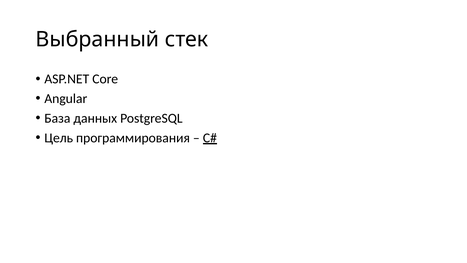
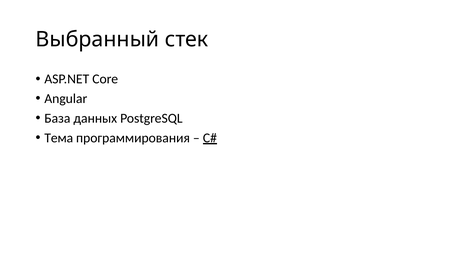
Цель: Цель -> Тема
